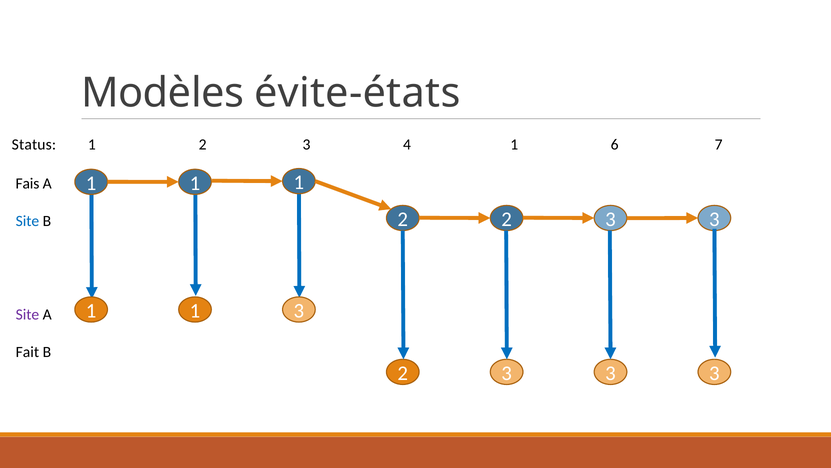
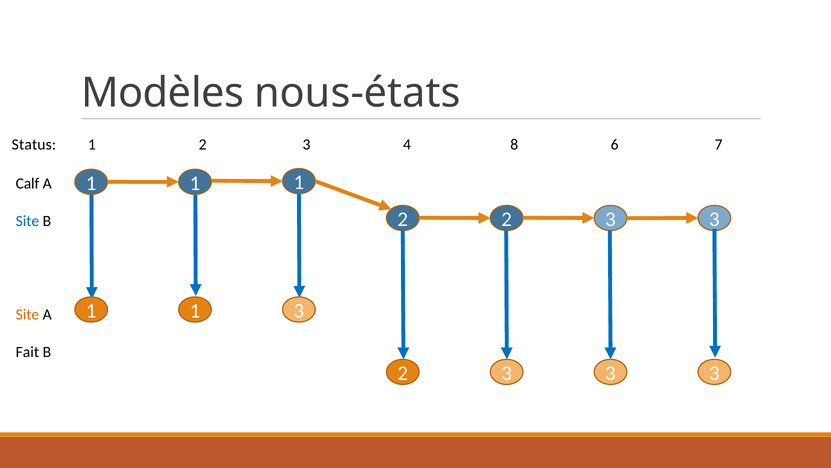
évite-états: évite-états -> nous-états
4 1: 1 -> 8
Fais: Fais -> Calf
Site at (27, 314) colour: purple -> orange
